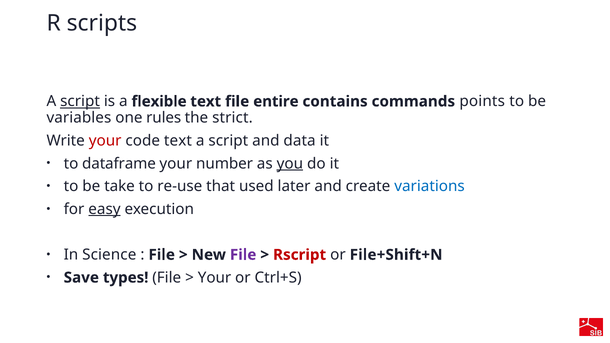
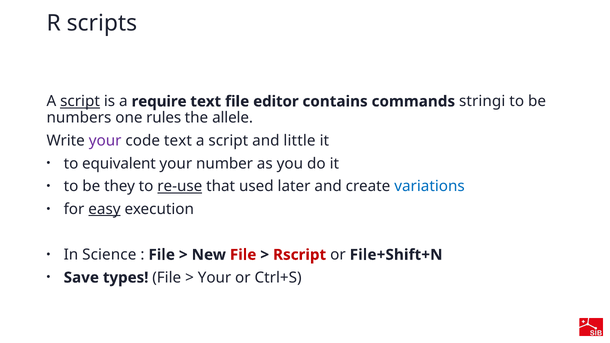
flexible: flexible -> require
entire: entire -> editor
points: points -> stringi
variables: variables -> numbers
strict: strict -> allele
your at (105, 141) colour: red -> purple
data: data -> little
dataframe: dataframe -> equivalent
you underline: present -> none
take: take -> they
re-use underline: none -> present
File at (243, 255) colour: purple -> red
